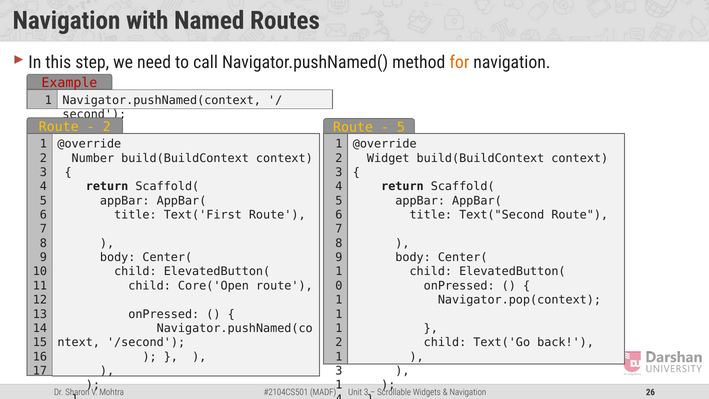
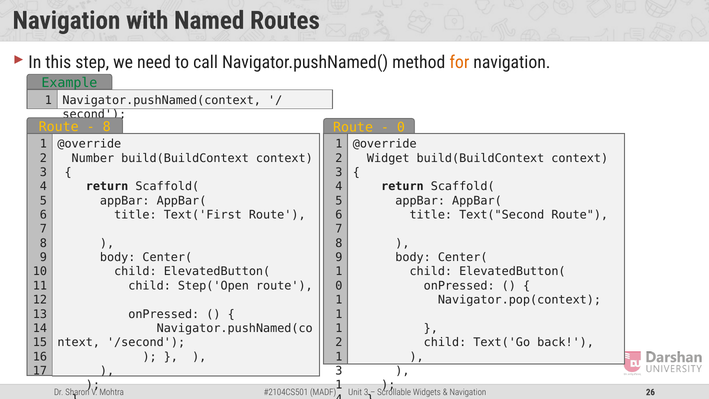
Example colour: red -> green
2 at (107, 127): 2 -> 8
5 at (401, 127): 5 -> 0
Core('Open: Core('Open -> Step('Open
